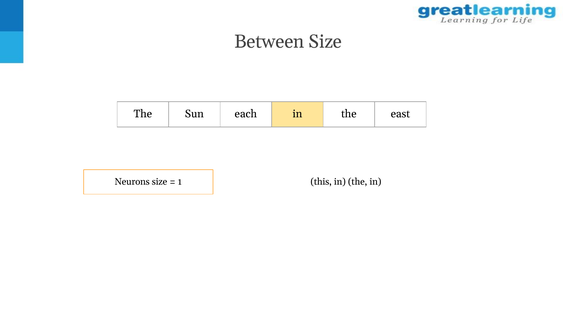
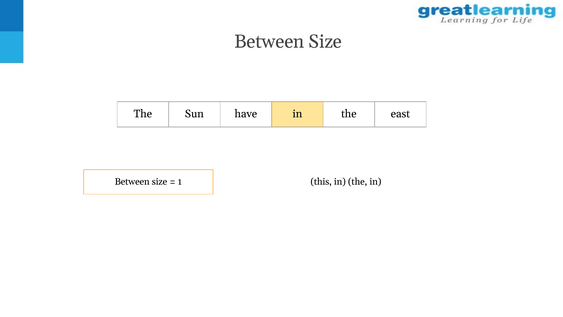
each: each -> have
Neurons at (132, 182): Neurons -> Between
